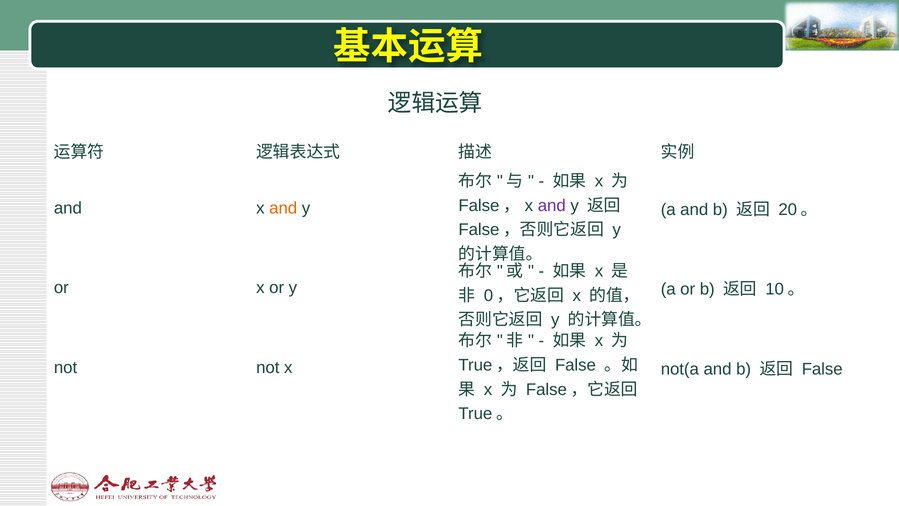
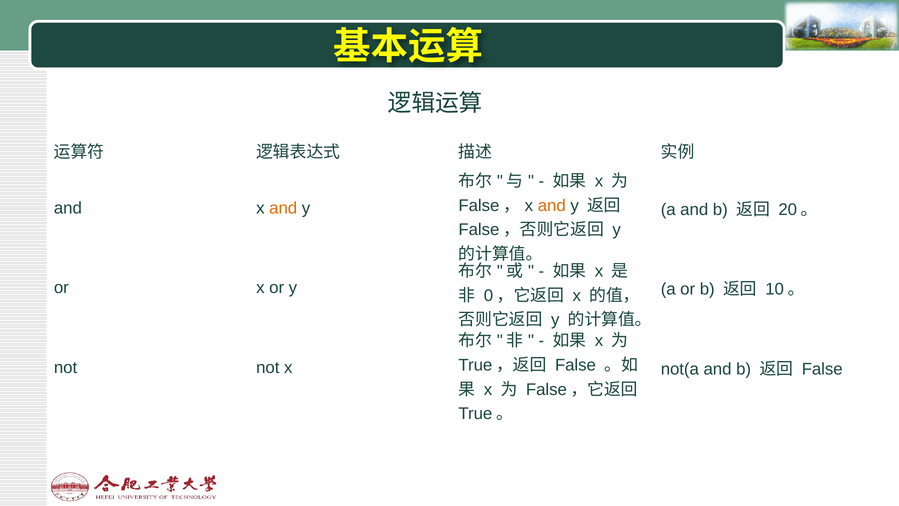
and at (552, 205) colour: purple -> orange
